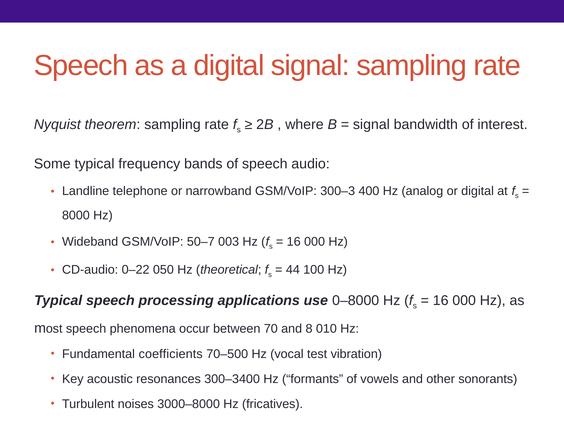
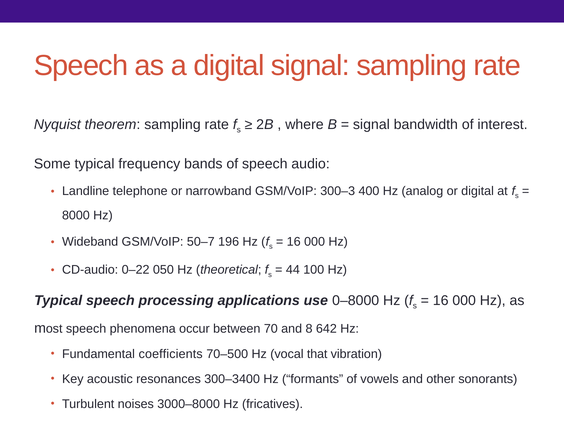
003: 003 -> 196
010: 010 -> 642
test: test -> that
